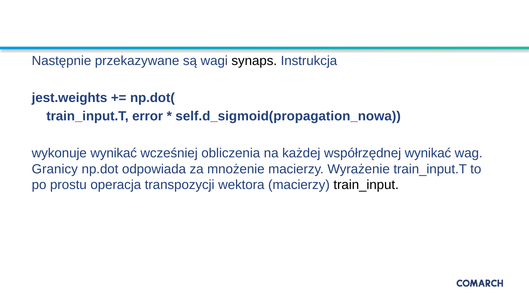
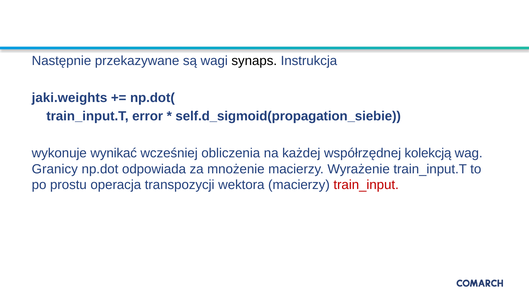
jest.weights: jest.weights -> jaki.weights
self.d_sigmoid(propagation_nowa: self.d_sigmoid(propagation_nowa -> self.d_sigmoid(propagation_siebie
współrzędnej wynikać: wynikać -> kolekcją
train_input colour: black -> red
